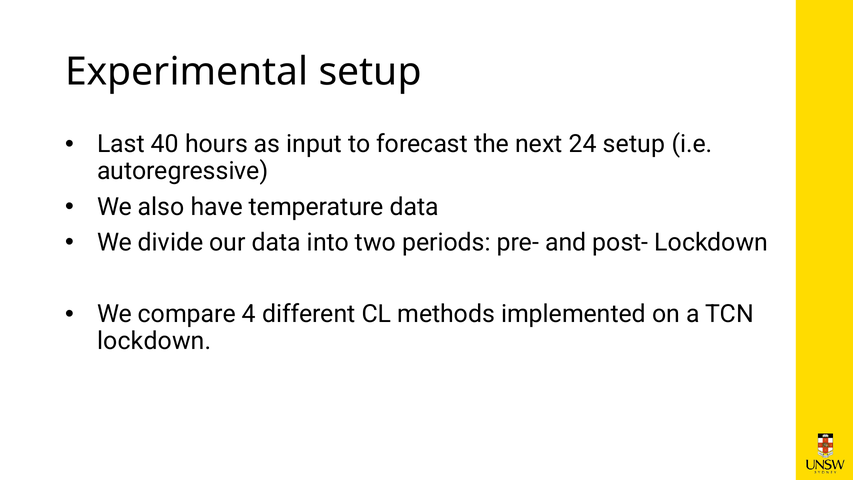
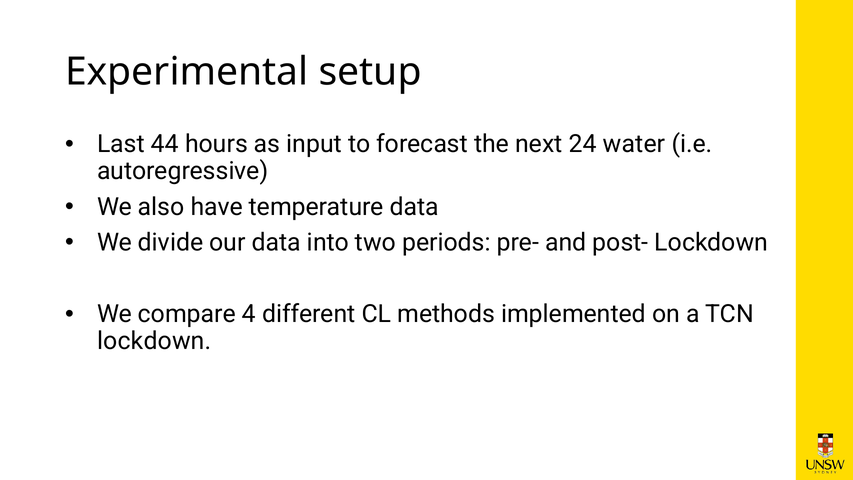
40: 40 -> 44
24 setup: setup -> water
